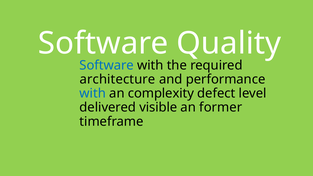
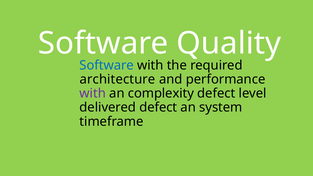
with at (93, 93) colour: blue -> purple
delivered visible: visible -> defect
former: former -> system
